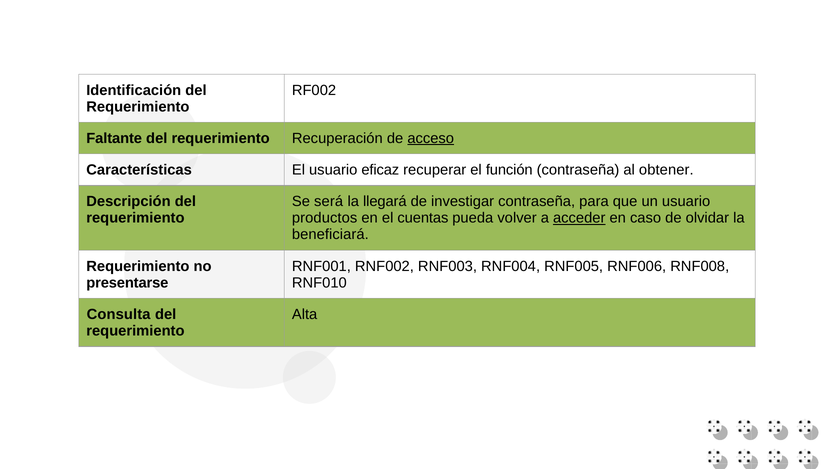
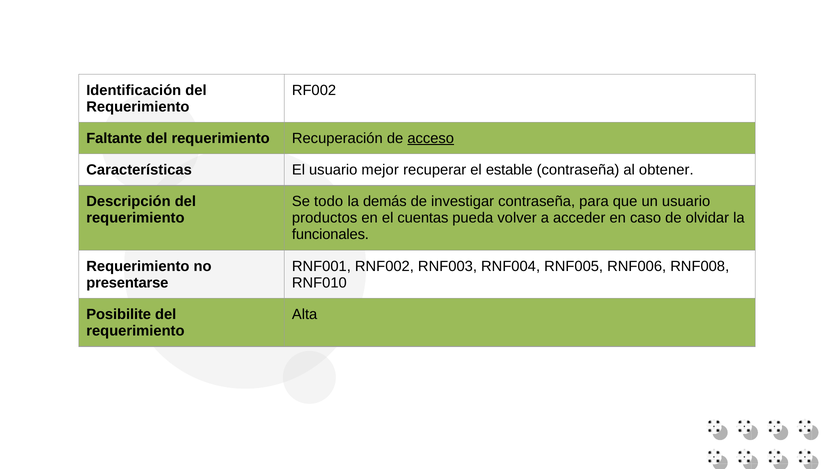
eficaz: eficaz -> mejor
función: función -> estable
será: será -> todo
llegará: llegará -> demás
acceder underline: present -> none
beneficiará: beneficiará -> funcionales
Consulta: Consulta -> Posibilite
